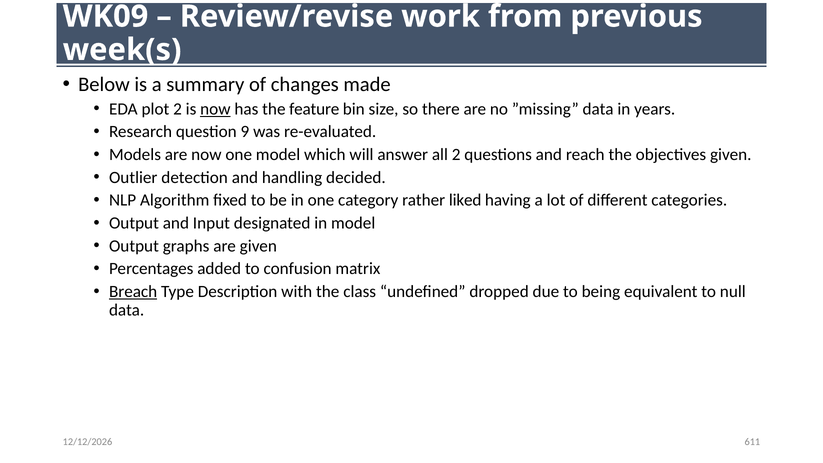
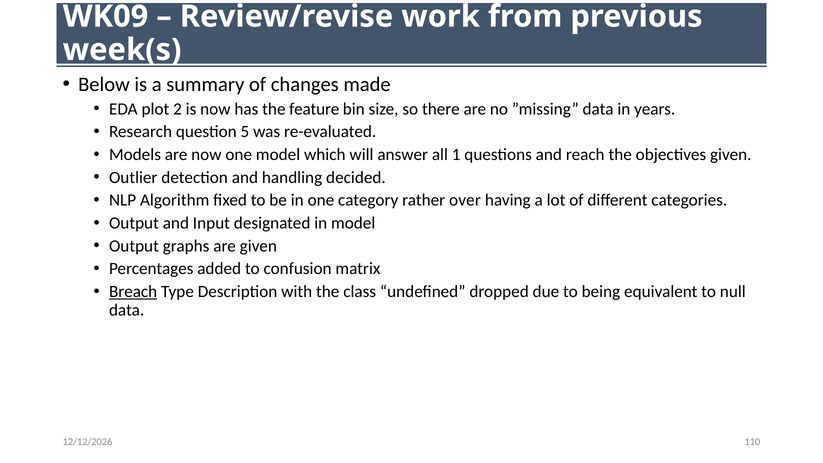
now at (215, 109) underline: present -> none
9: 9 -> 5
all 2: 2 -> 1
liked: liked -> over
611: 611 -> 110
